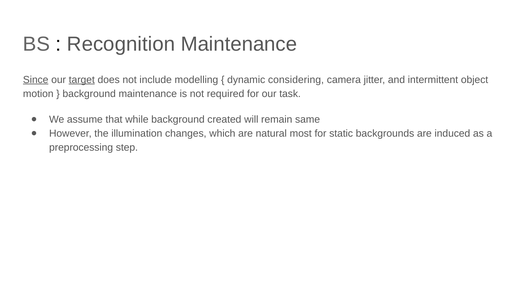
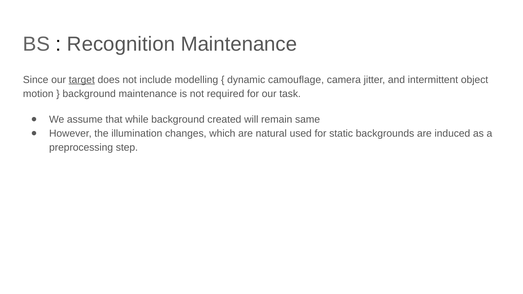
Since underline: present -> none
considering: considering -> camouflage
most: most -> used
